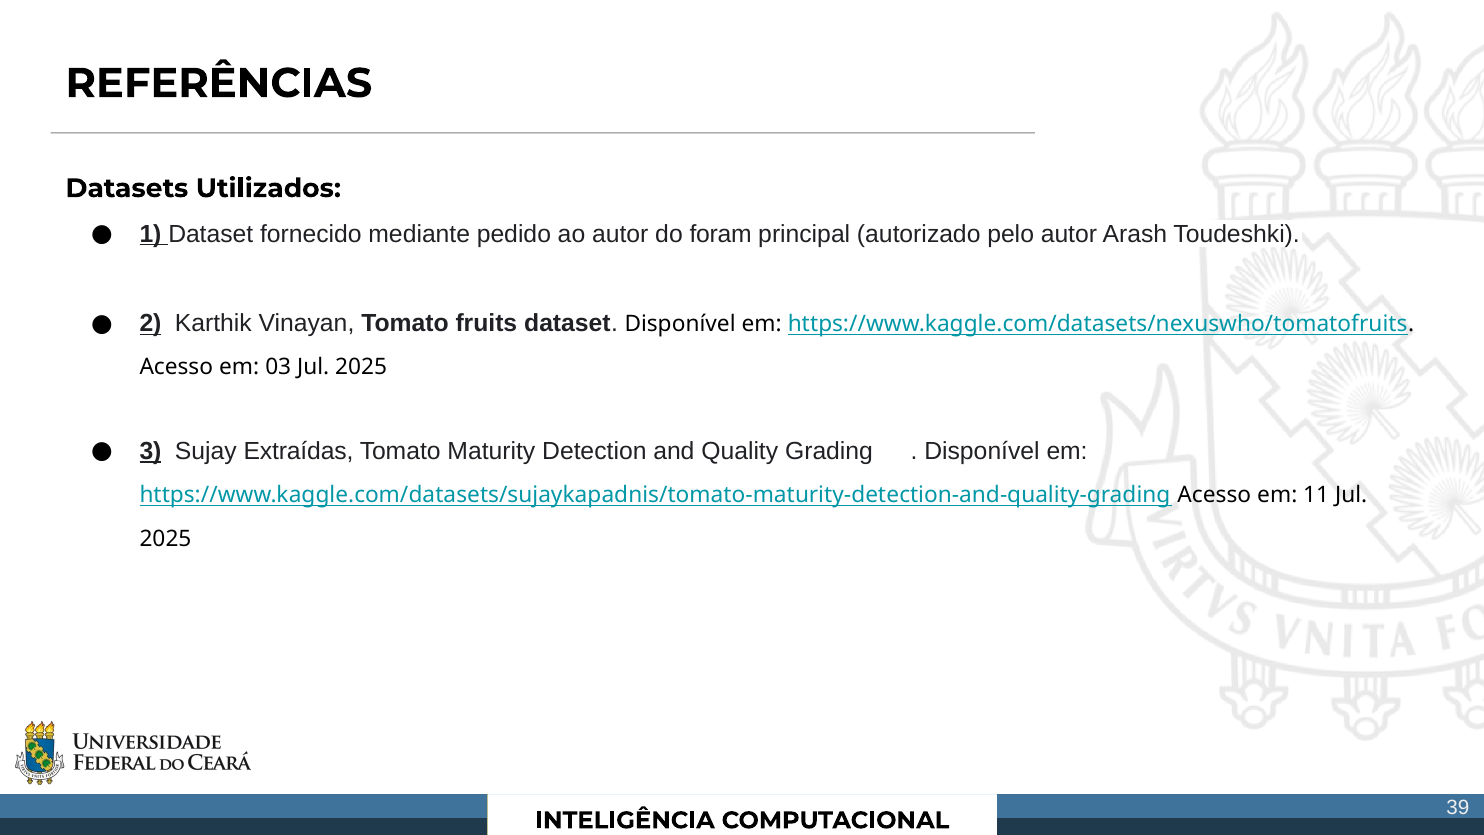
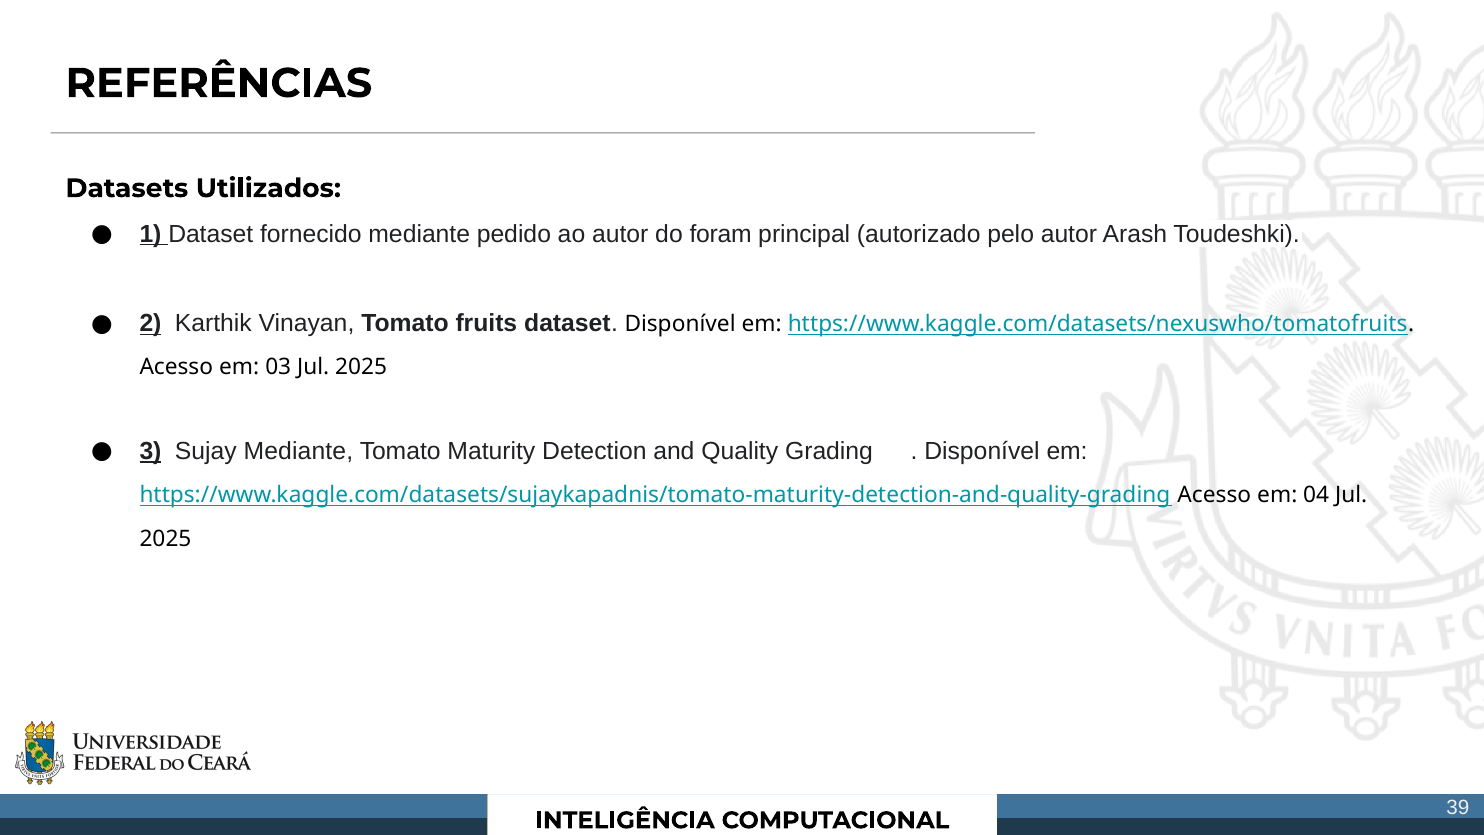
Sujay Extraídas: Extraídas -> Mediante
11: 11 -> 04
